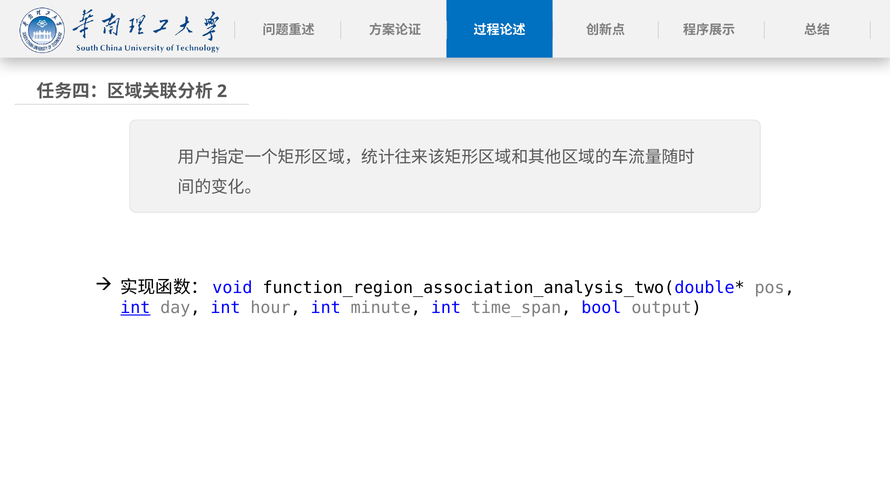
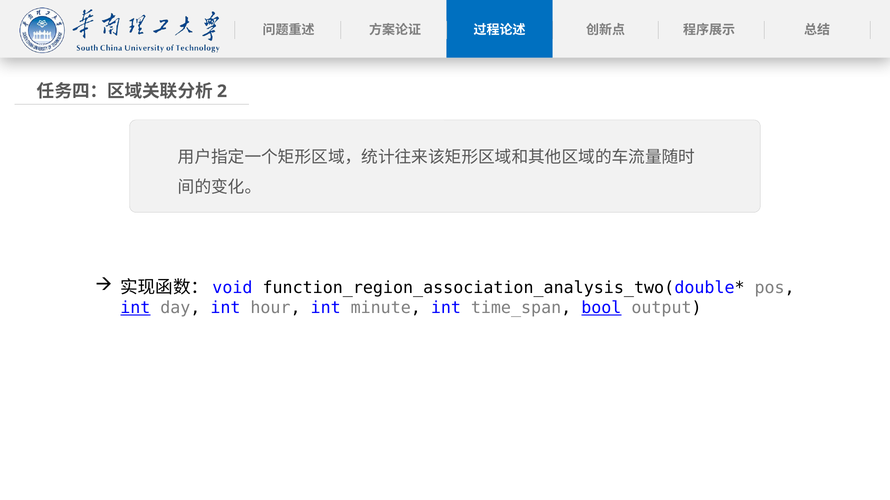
bool underline: none -> present
